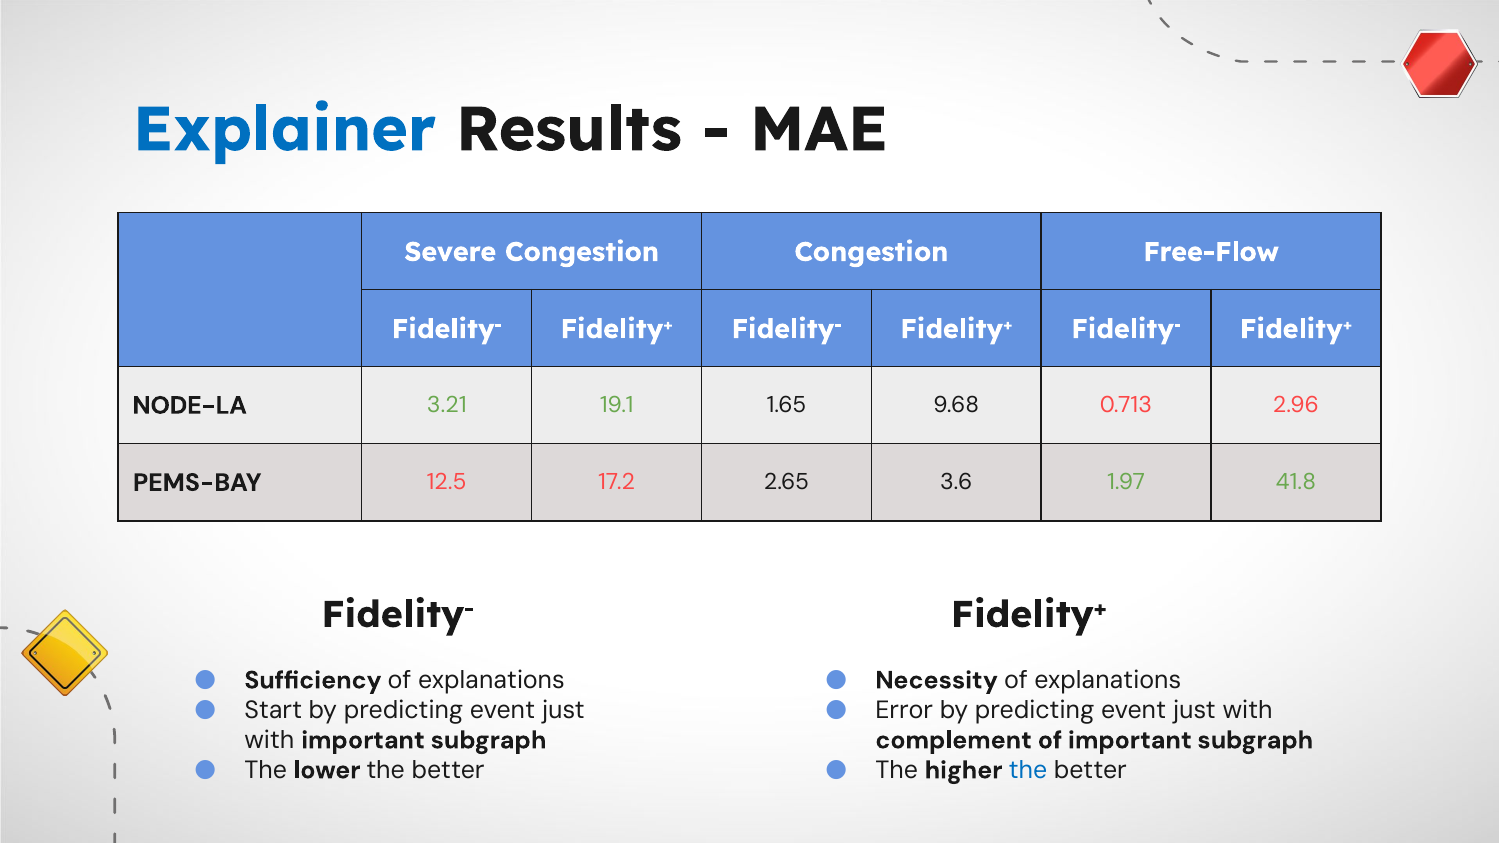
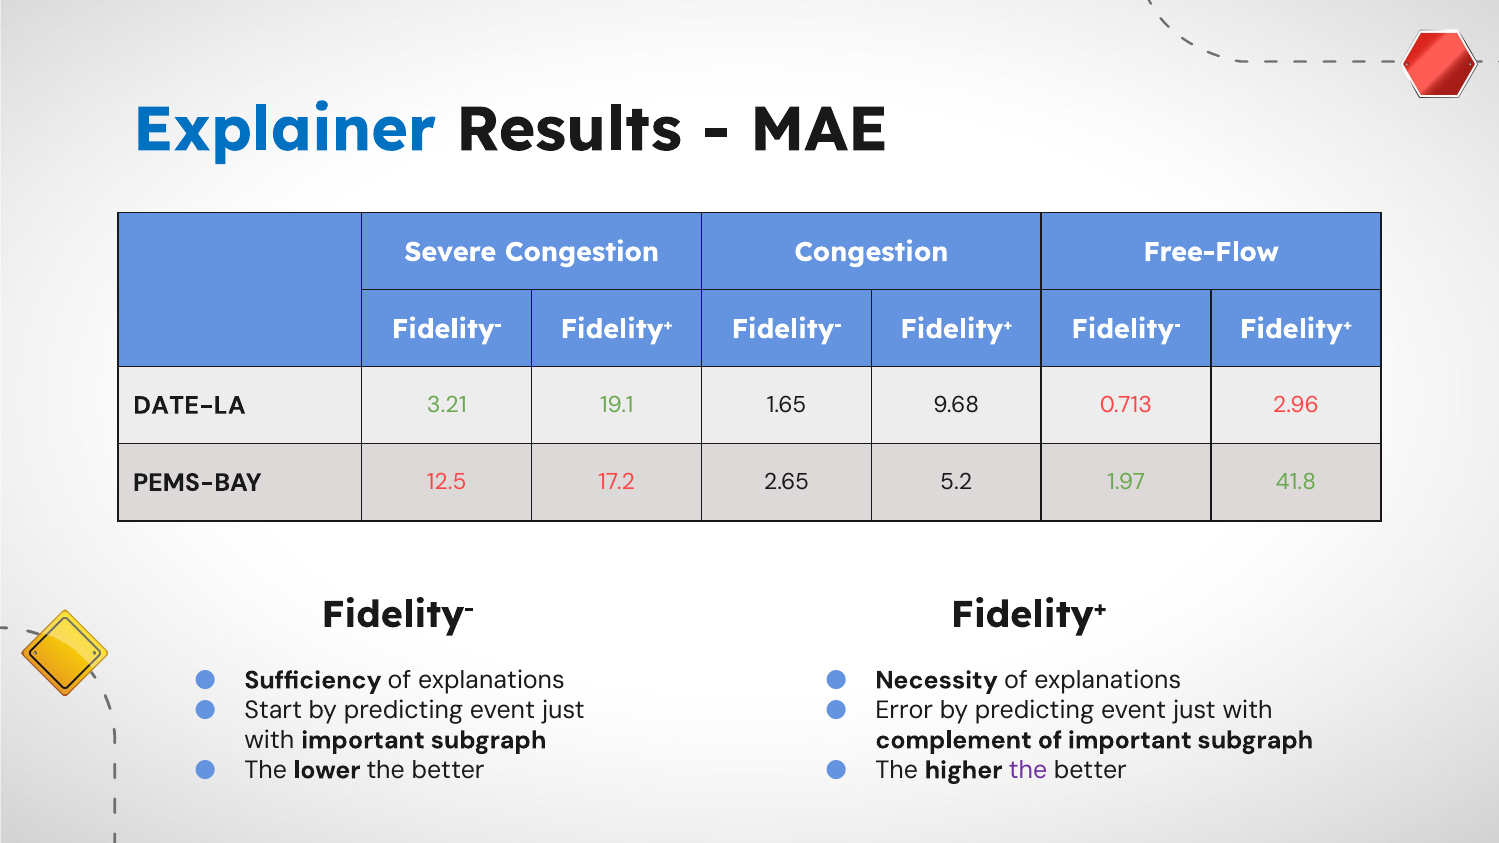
NODE-LA: NODE-LA -> DATE-LA
3.6: 3.6 -> 5.2
the at (1028, 770) colour: blue -> purple
